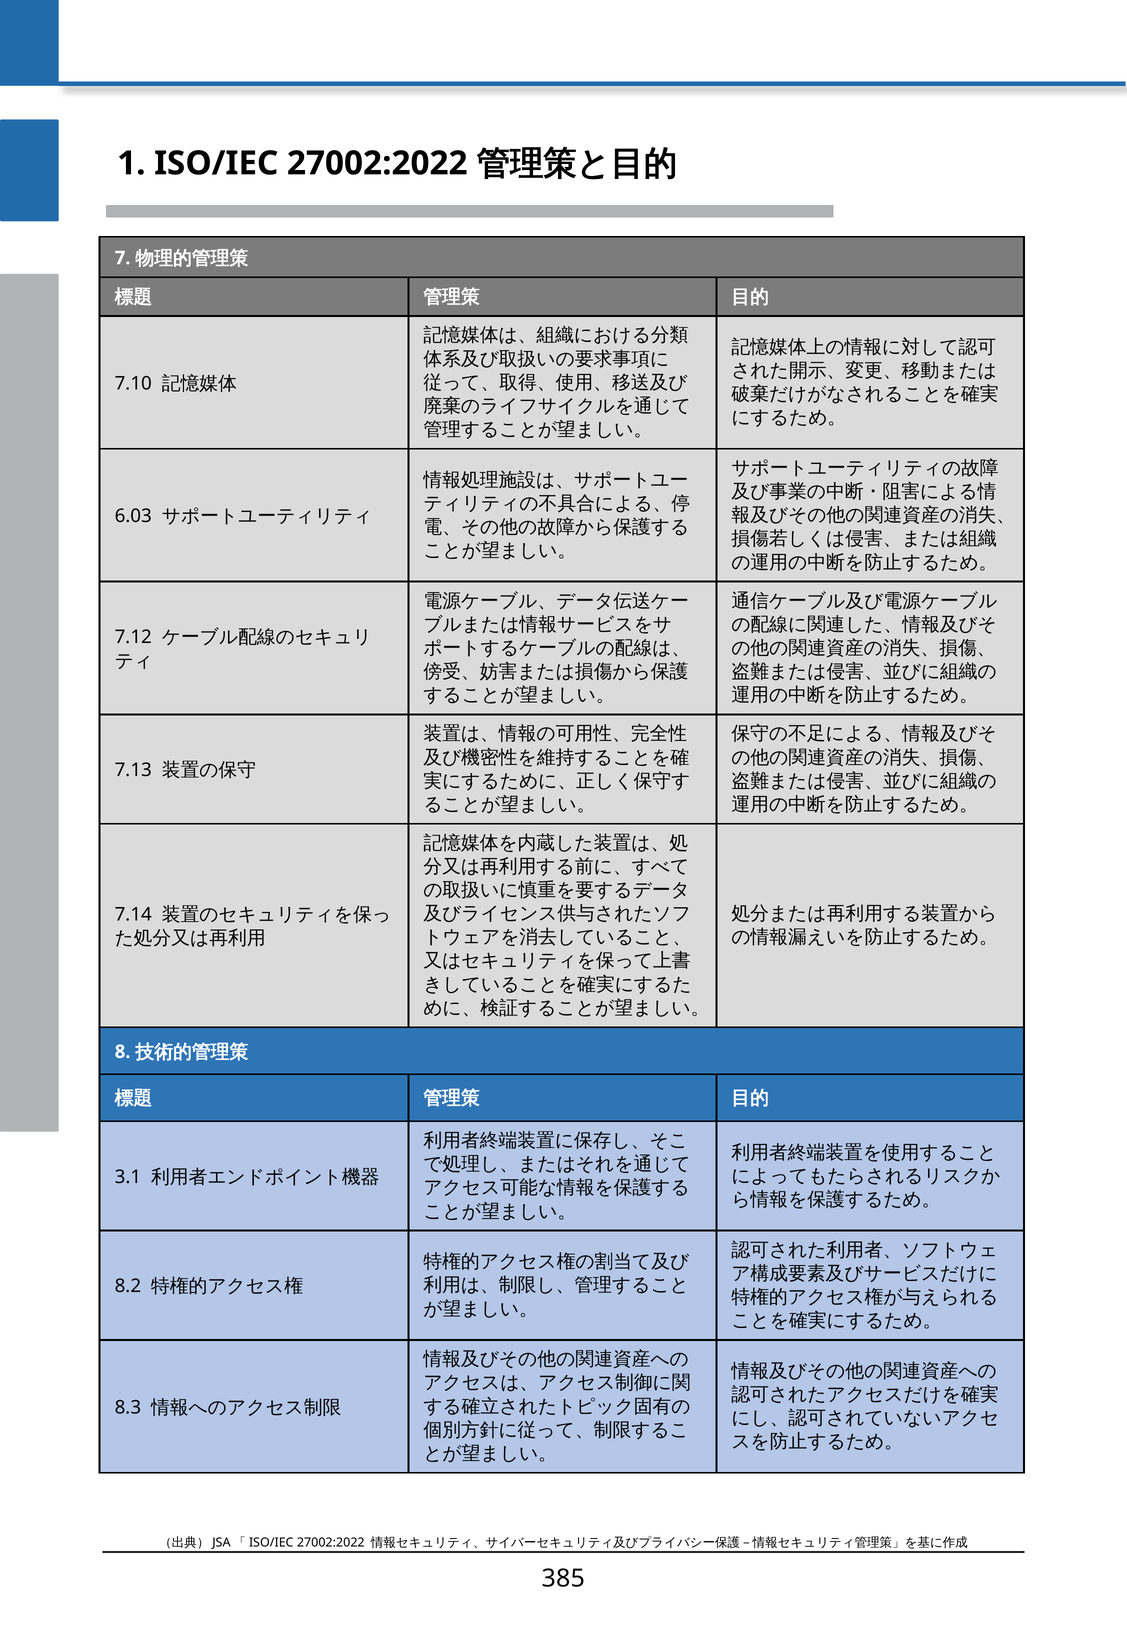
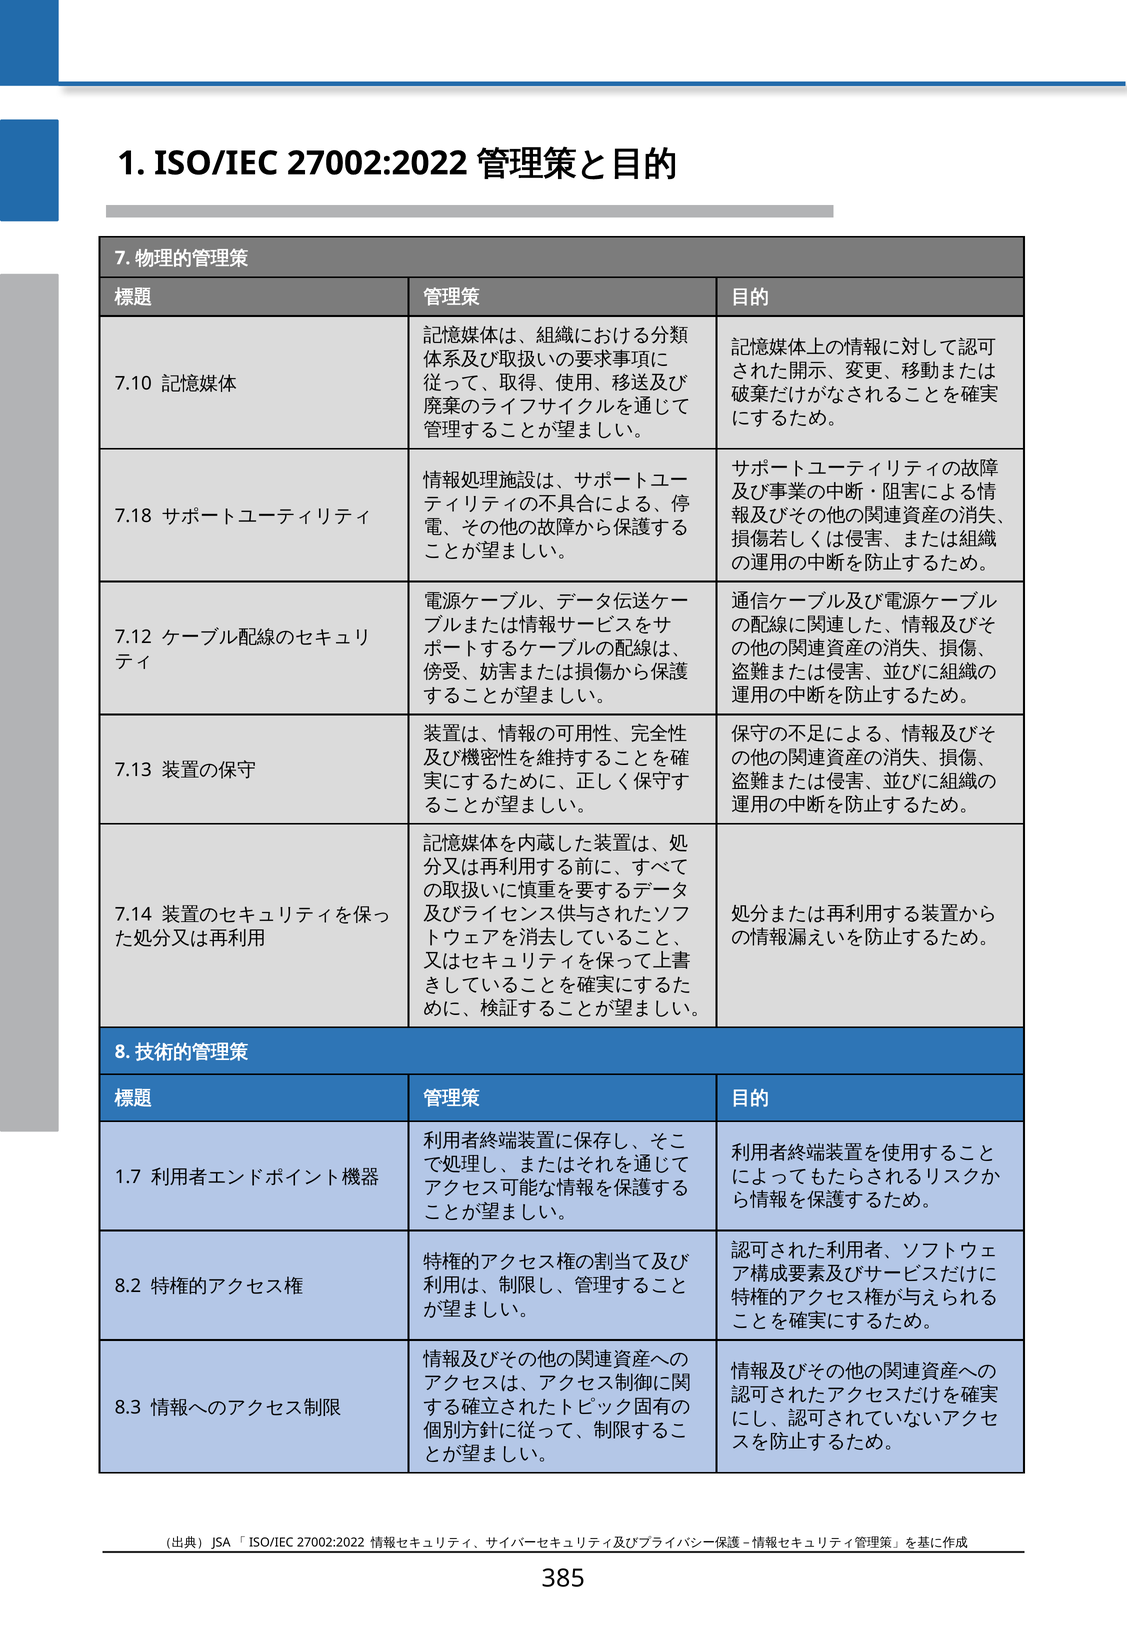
6.03: 6.03 -> 7.18
3.1: 3.1 -> 1.7
